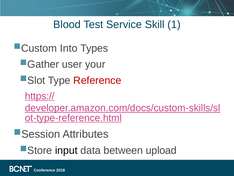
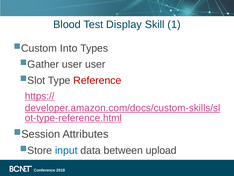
Service: Service -> Display
user your: your -> user
input colour: black -> blue
